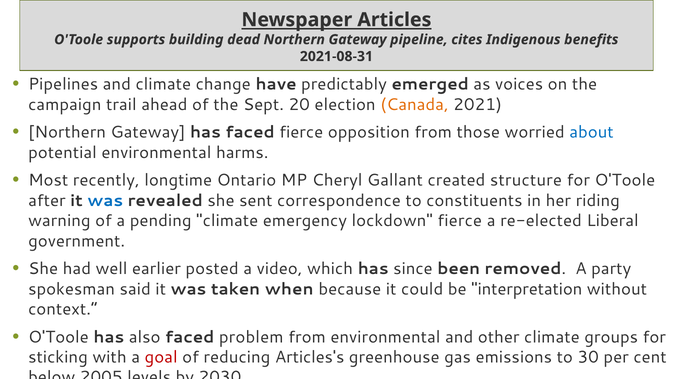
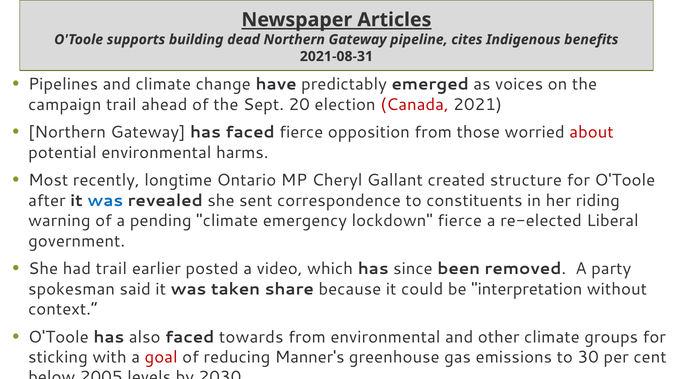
Canada colour: orange -> red
about colour: blue -> red
had well: well -> trail
when: when -> share
problem: problem -> towards
Articles's: Articles's -> Manner's
